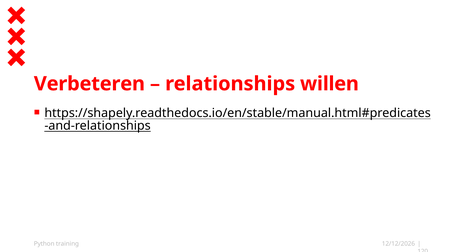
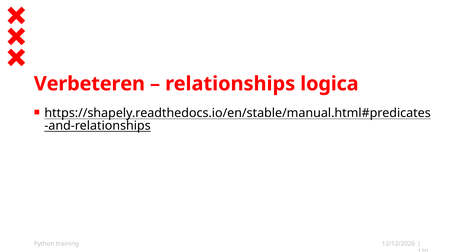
willen: willen -> logica
